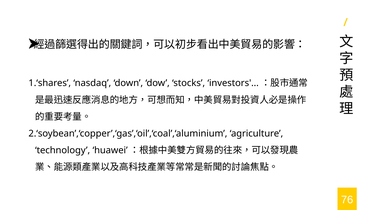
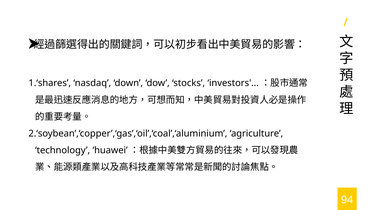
76: 76 -> 94
